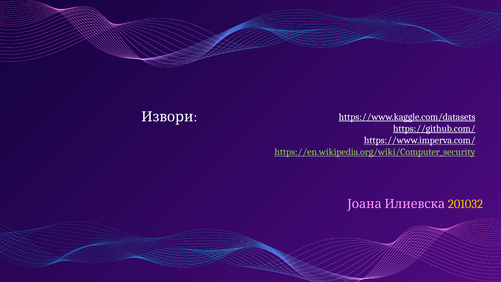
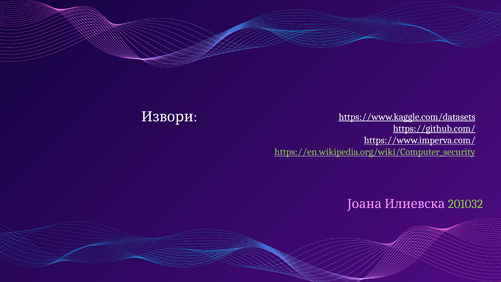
201032 colour: yellow -> light green
